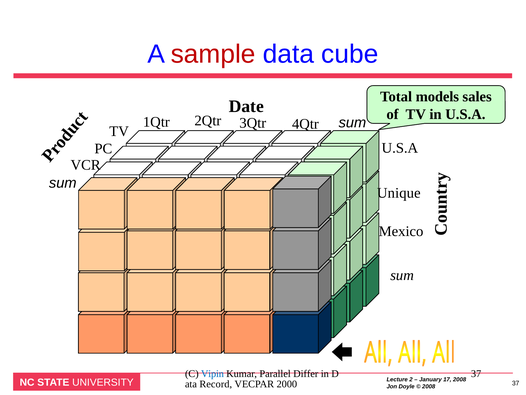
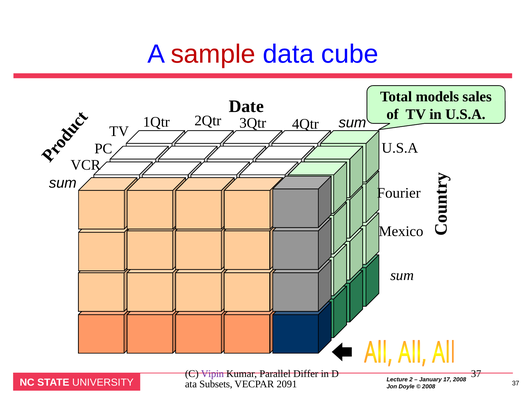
Unique: Unique -> Fourier
Vipin colour: blue -> purple
Record: Record -> Subsets
2000: 2000 -> 2091
